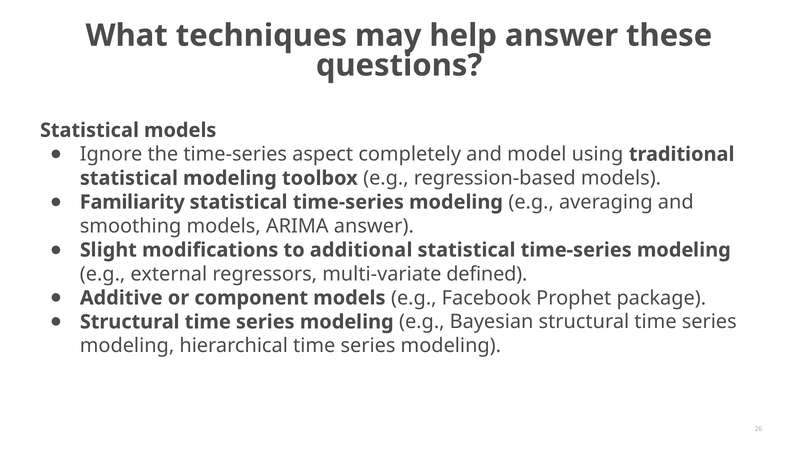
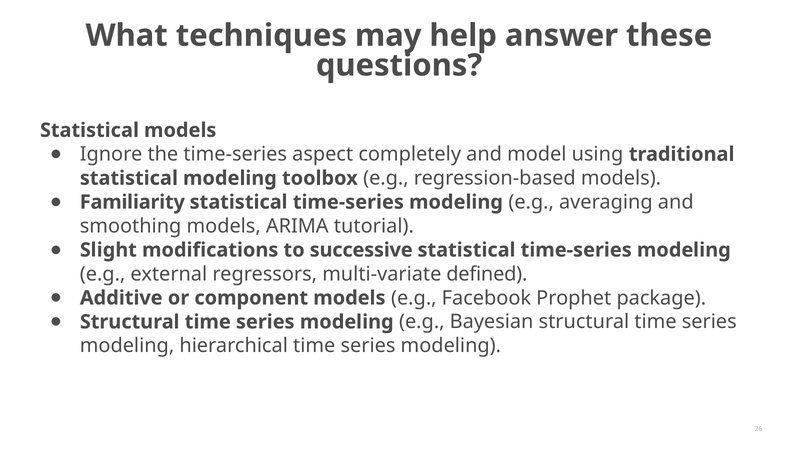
ARIMA answer: answer -> tutorial
additional: additional -> successive
